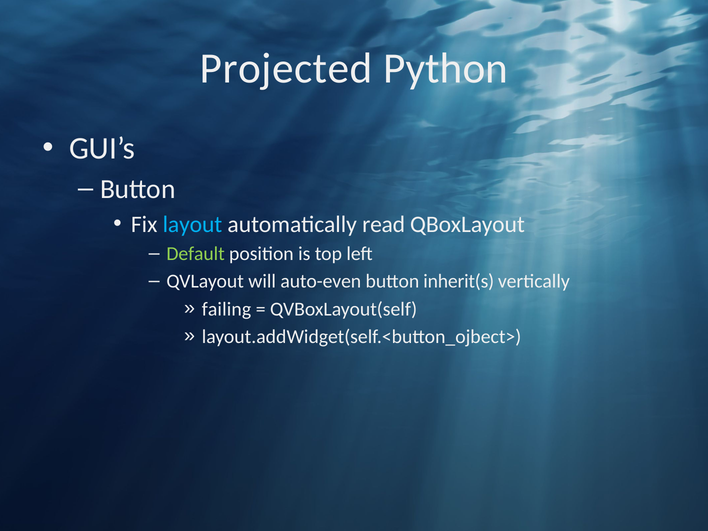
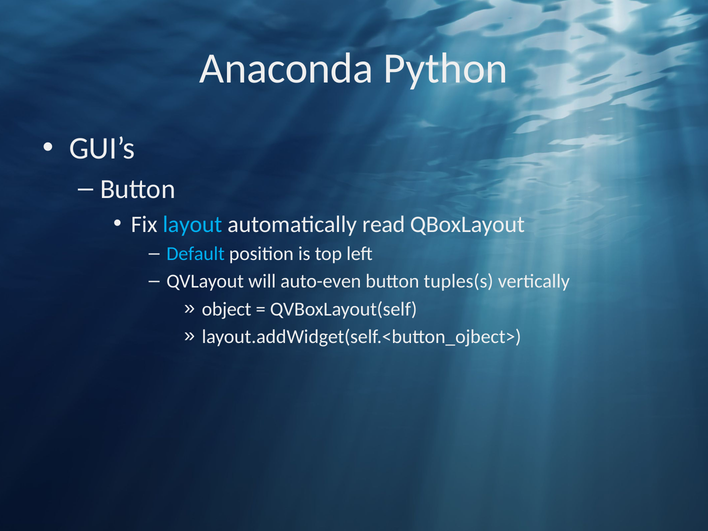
Projected: Projected -> Anaconda
Default colour: light green -> light blue
inherit(s: inherit(s -> tuples(s
failing: failing -> object
